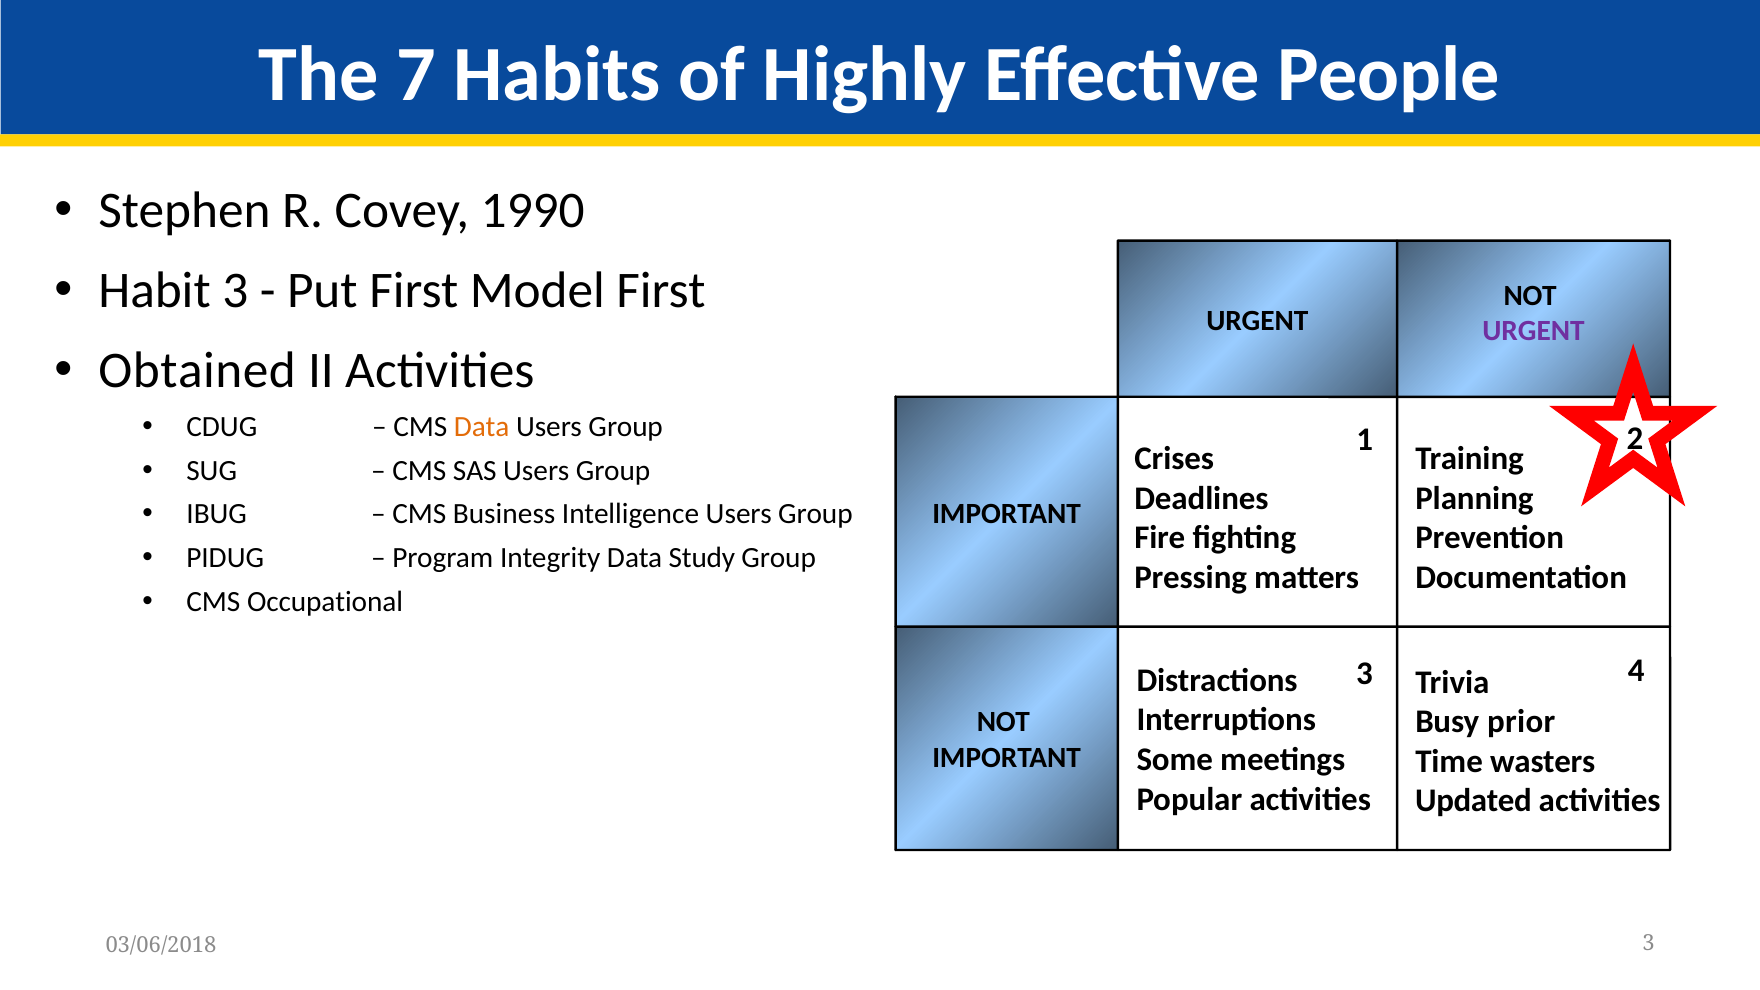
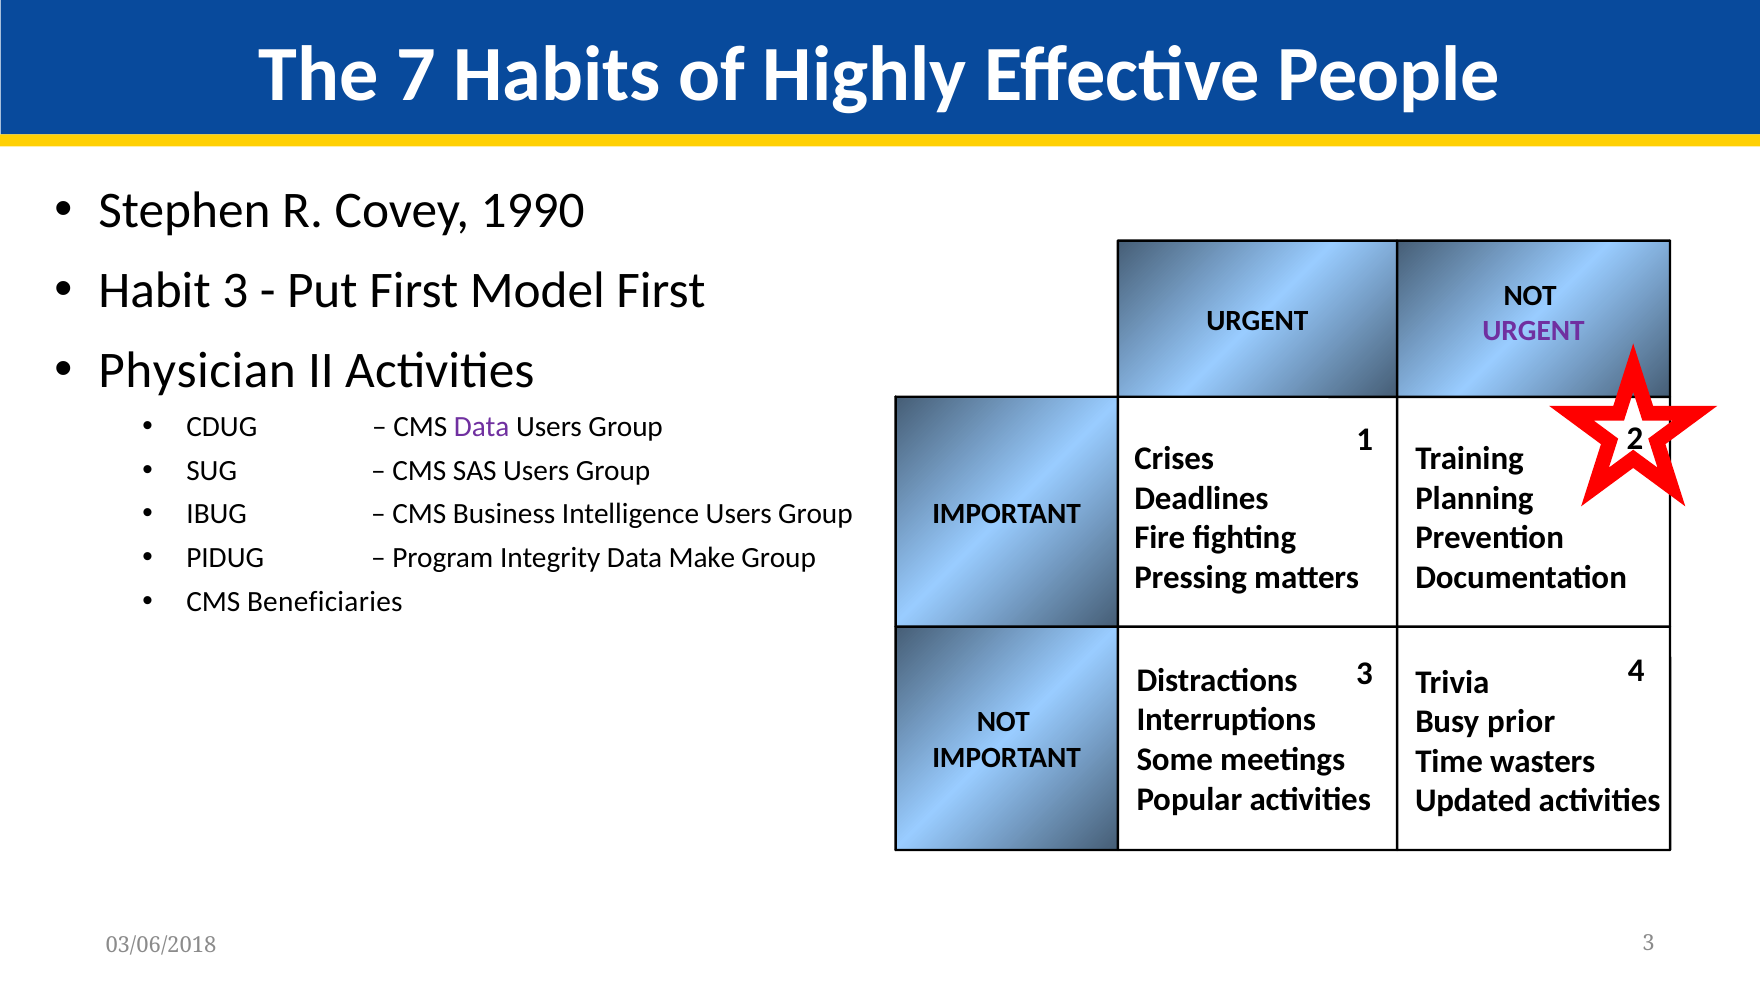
Obtained: Obtained -> Physician
Data at (482, 427) colour: orange -> purple
Study: Study -> Make
Occupational: Occupational -> Beneficiaries
